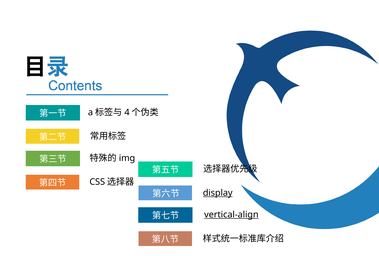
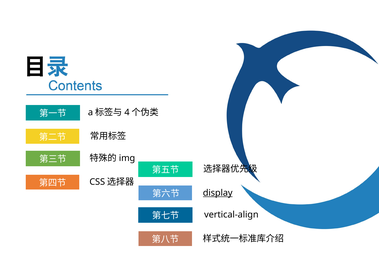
vertical-align underline: present -> none
